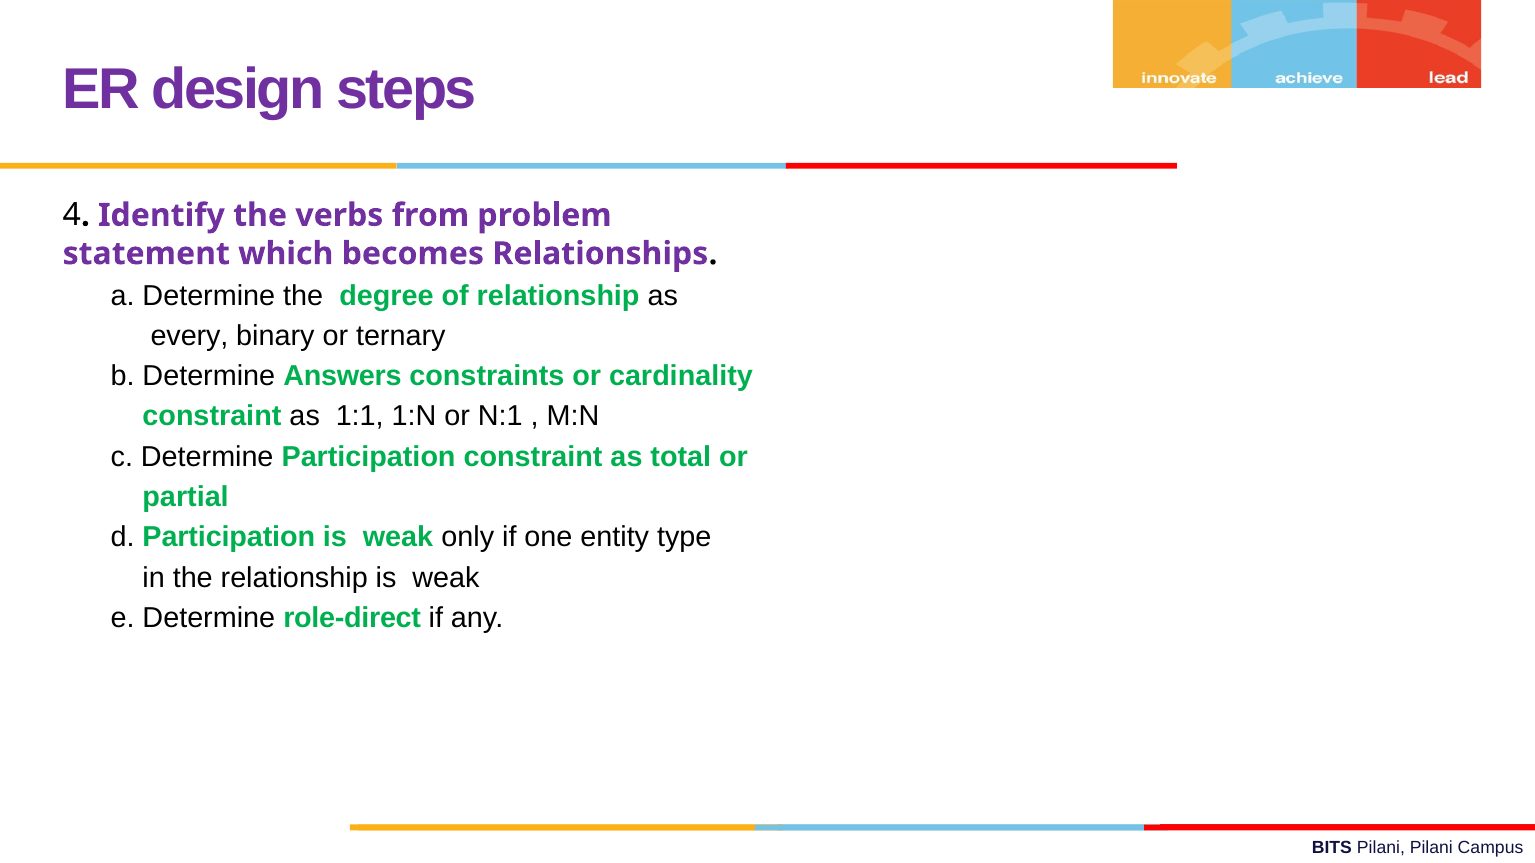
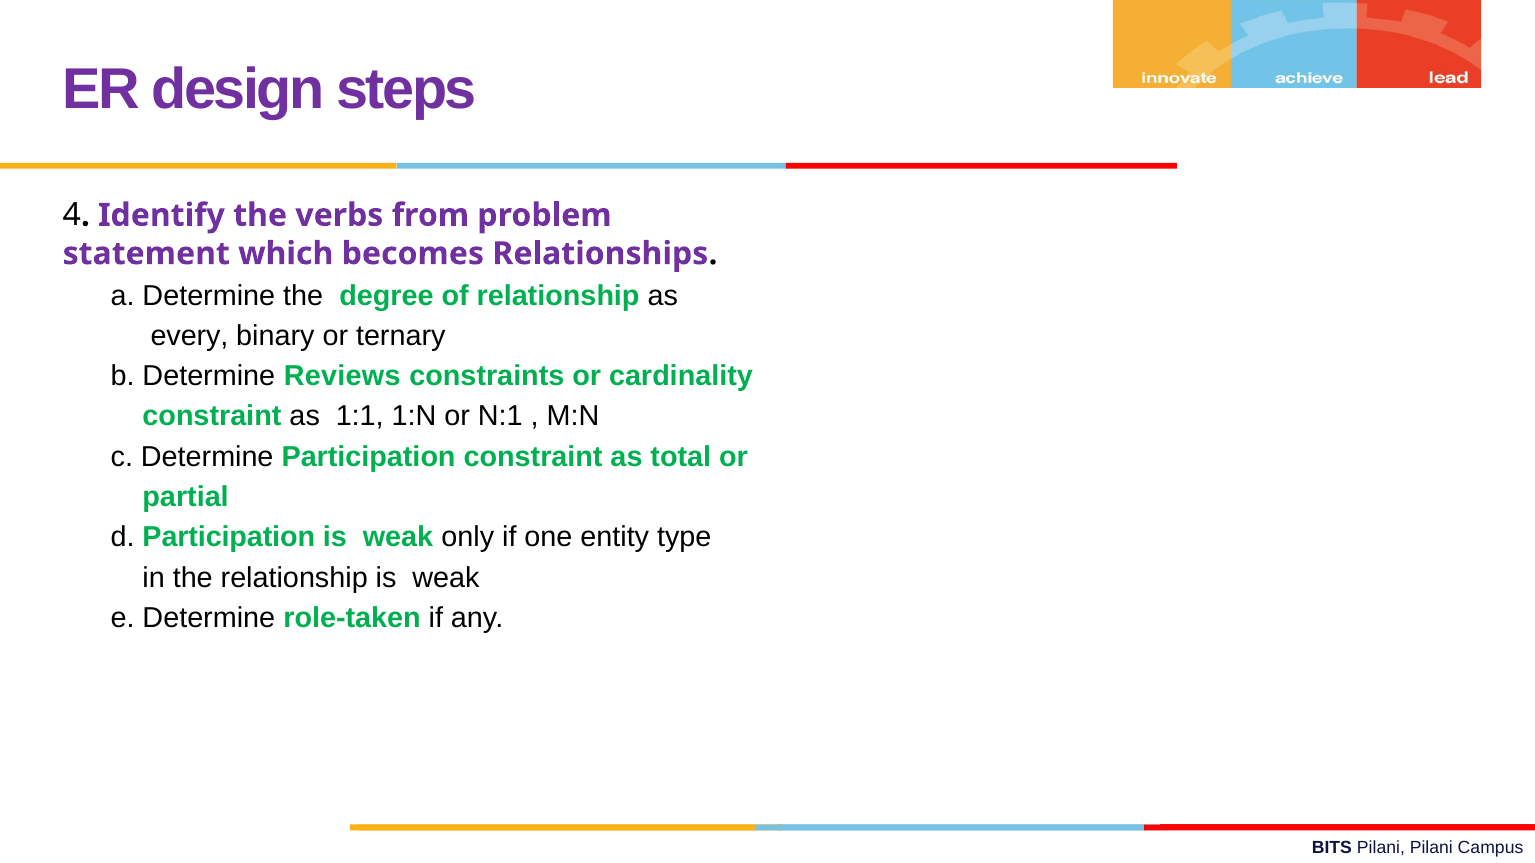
Answers: Answers -> Reviews
role-direct: role-direct -> role-taken
